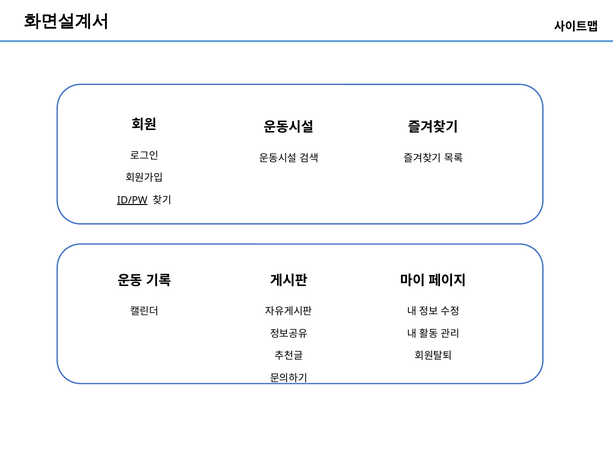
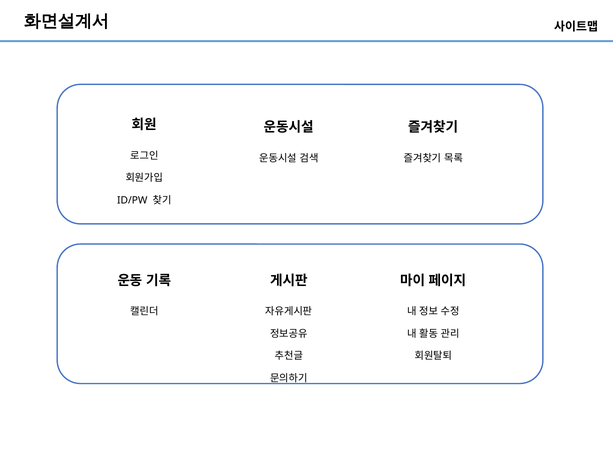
ID/PW underline: present -> none
